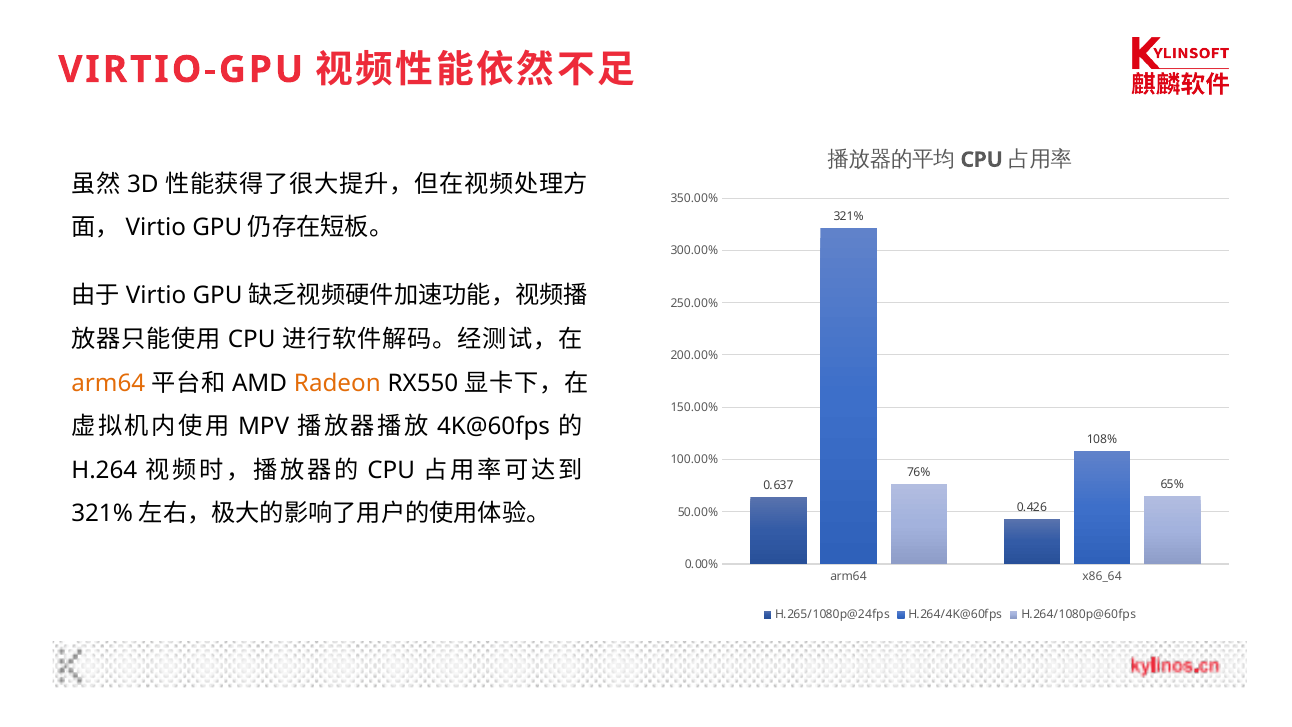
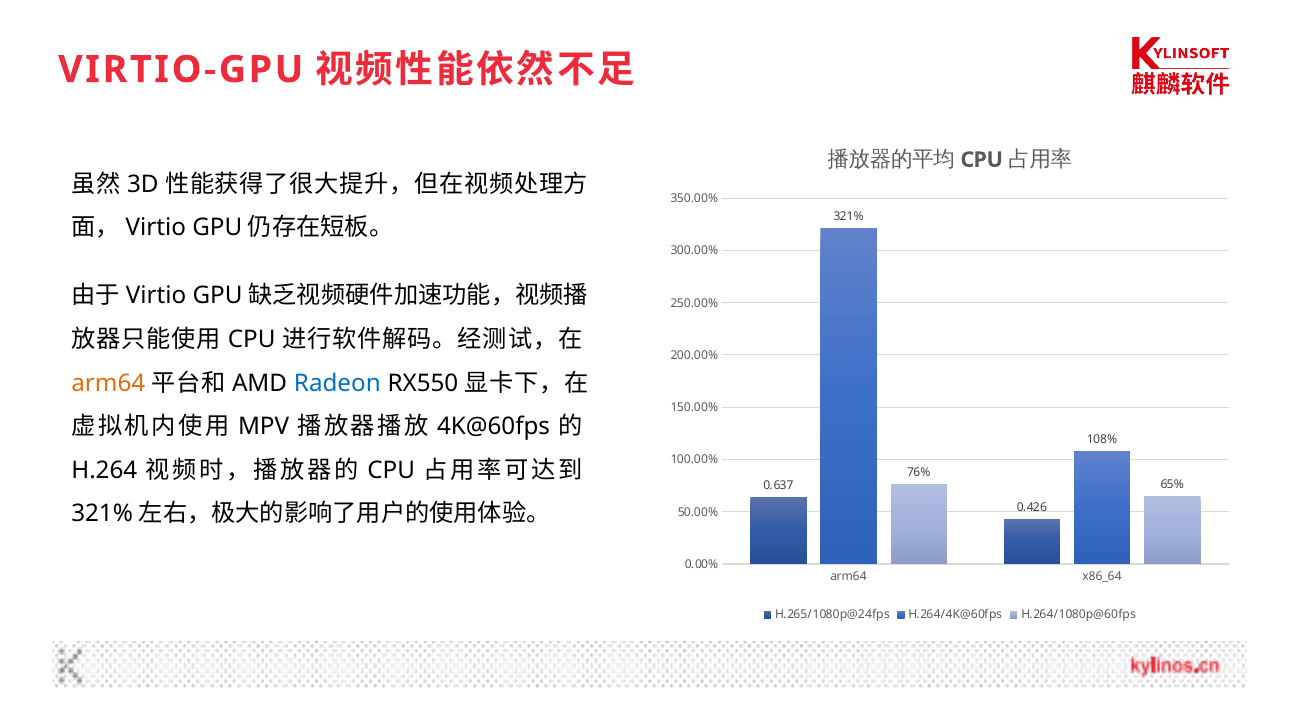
Radeon colour: orange -> blue
